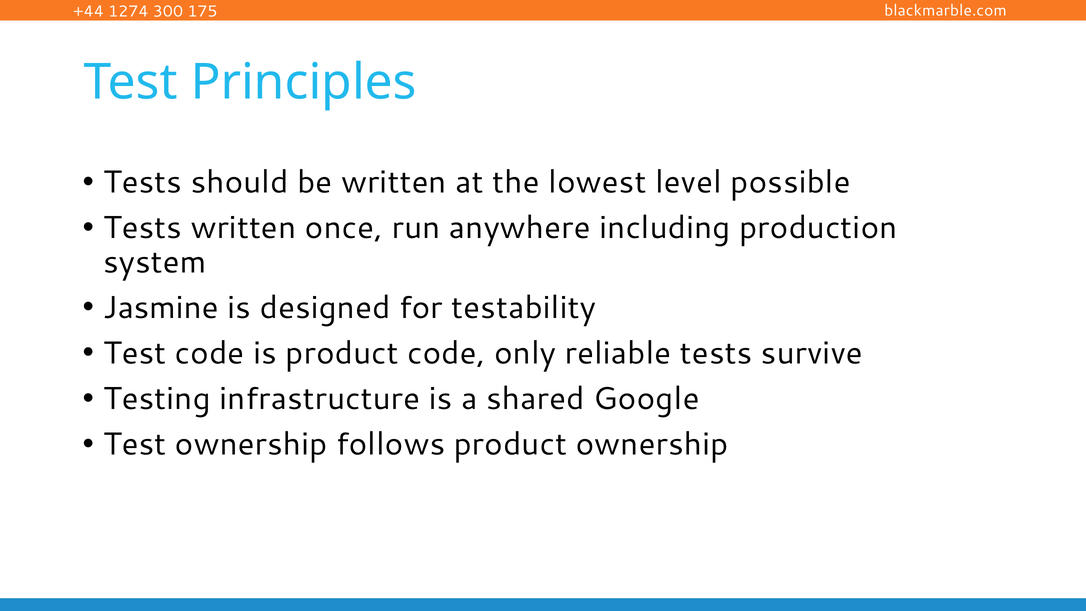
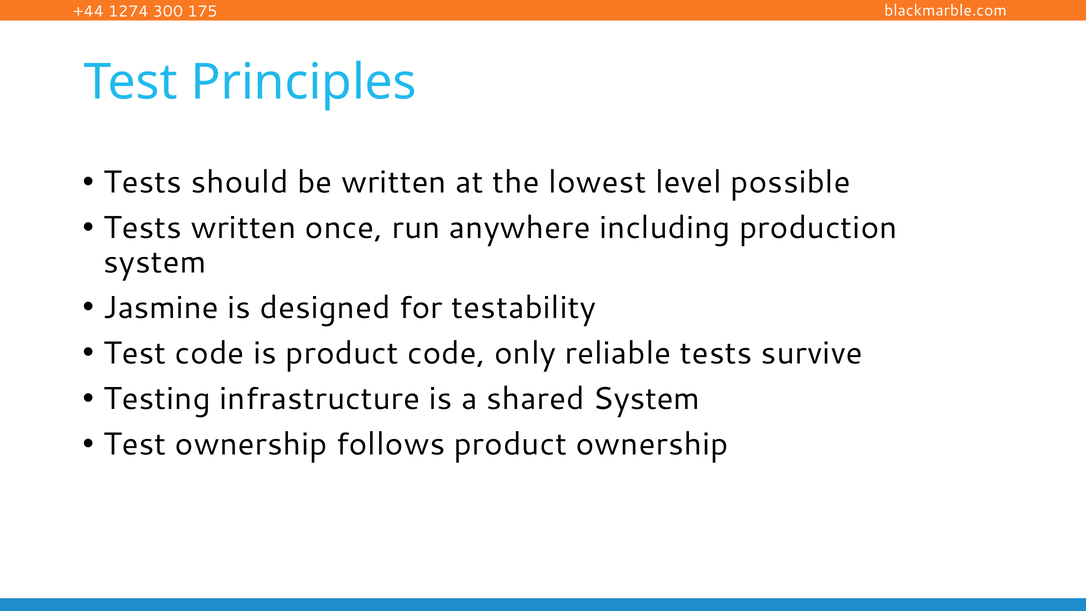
shared Google: Google -> System
